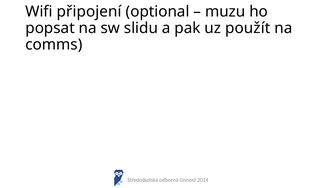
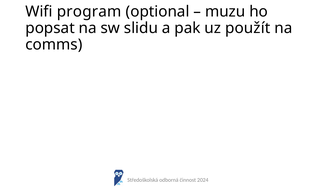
připojení: připojení -> program
